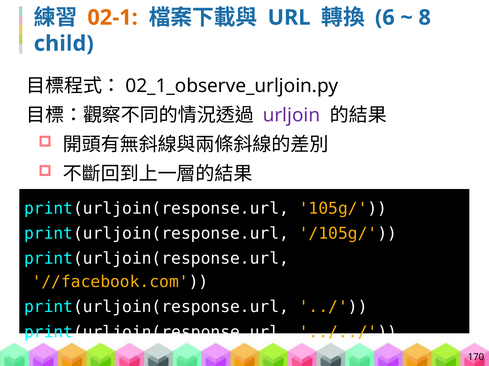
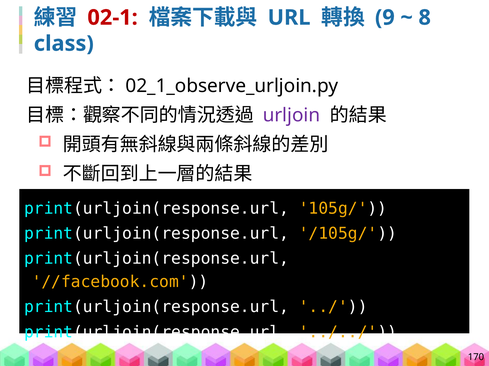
02-1 colour: orange -> red
6: 6 -> 9
child: child -> class
